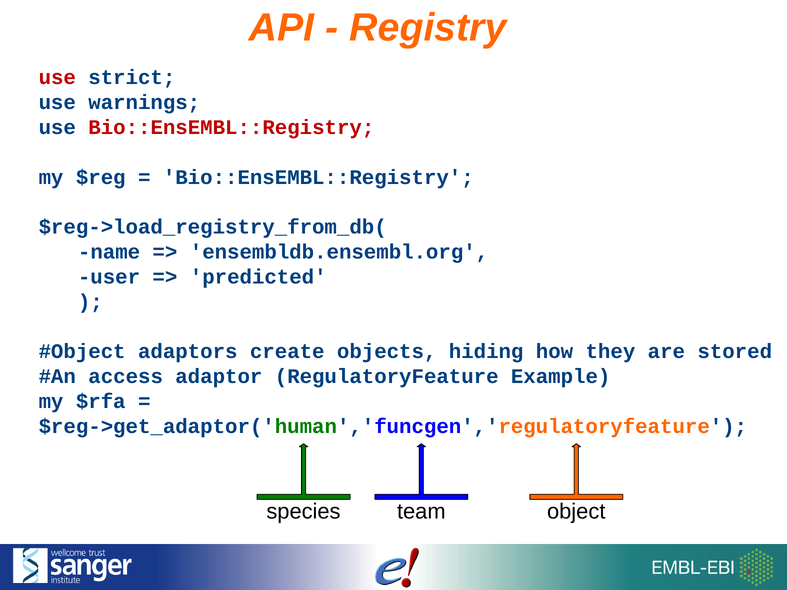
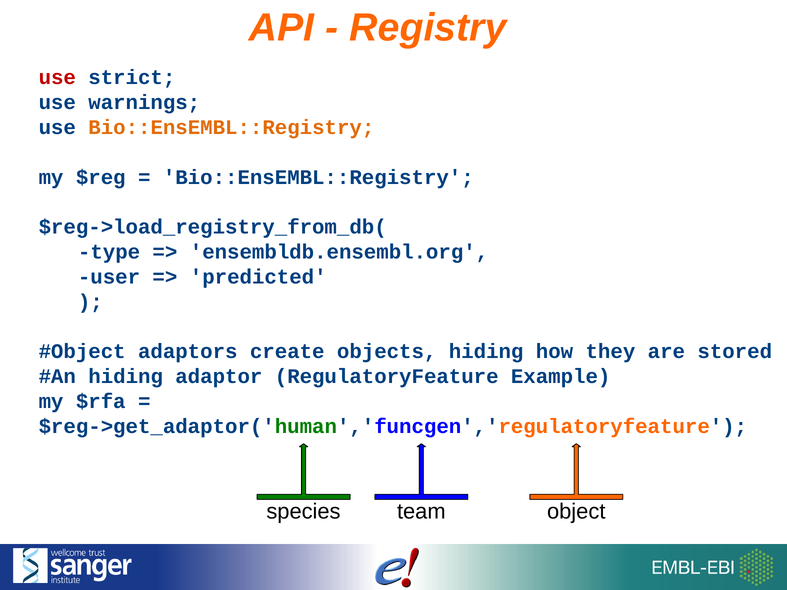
Bio::EnsEMBL::Registry at (231, 127) colour: red -> orange
name: name -> type
access at (126, 377): access -> hiding
